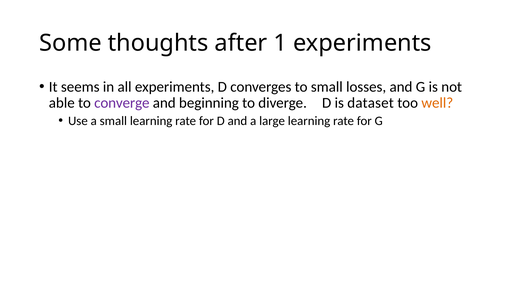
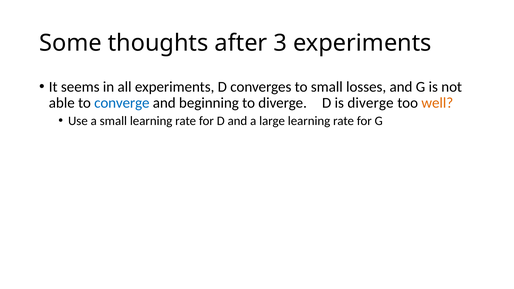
1: 1 -> 3
converge colour: purple -> blue
is dataset: dataset -> diverge
